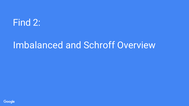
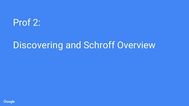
Find: Find -> Prof
Imbalanced: Imbalanced -> Discovering
